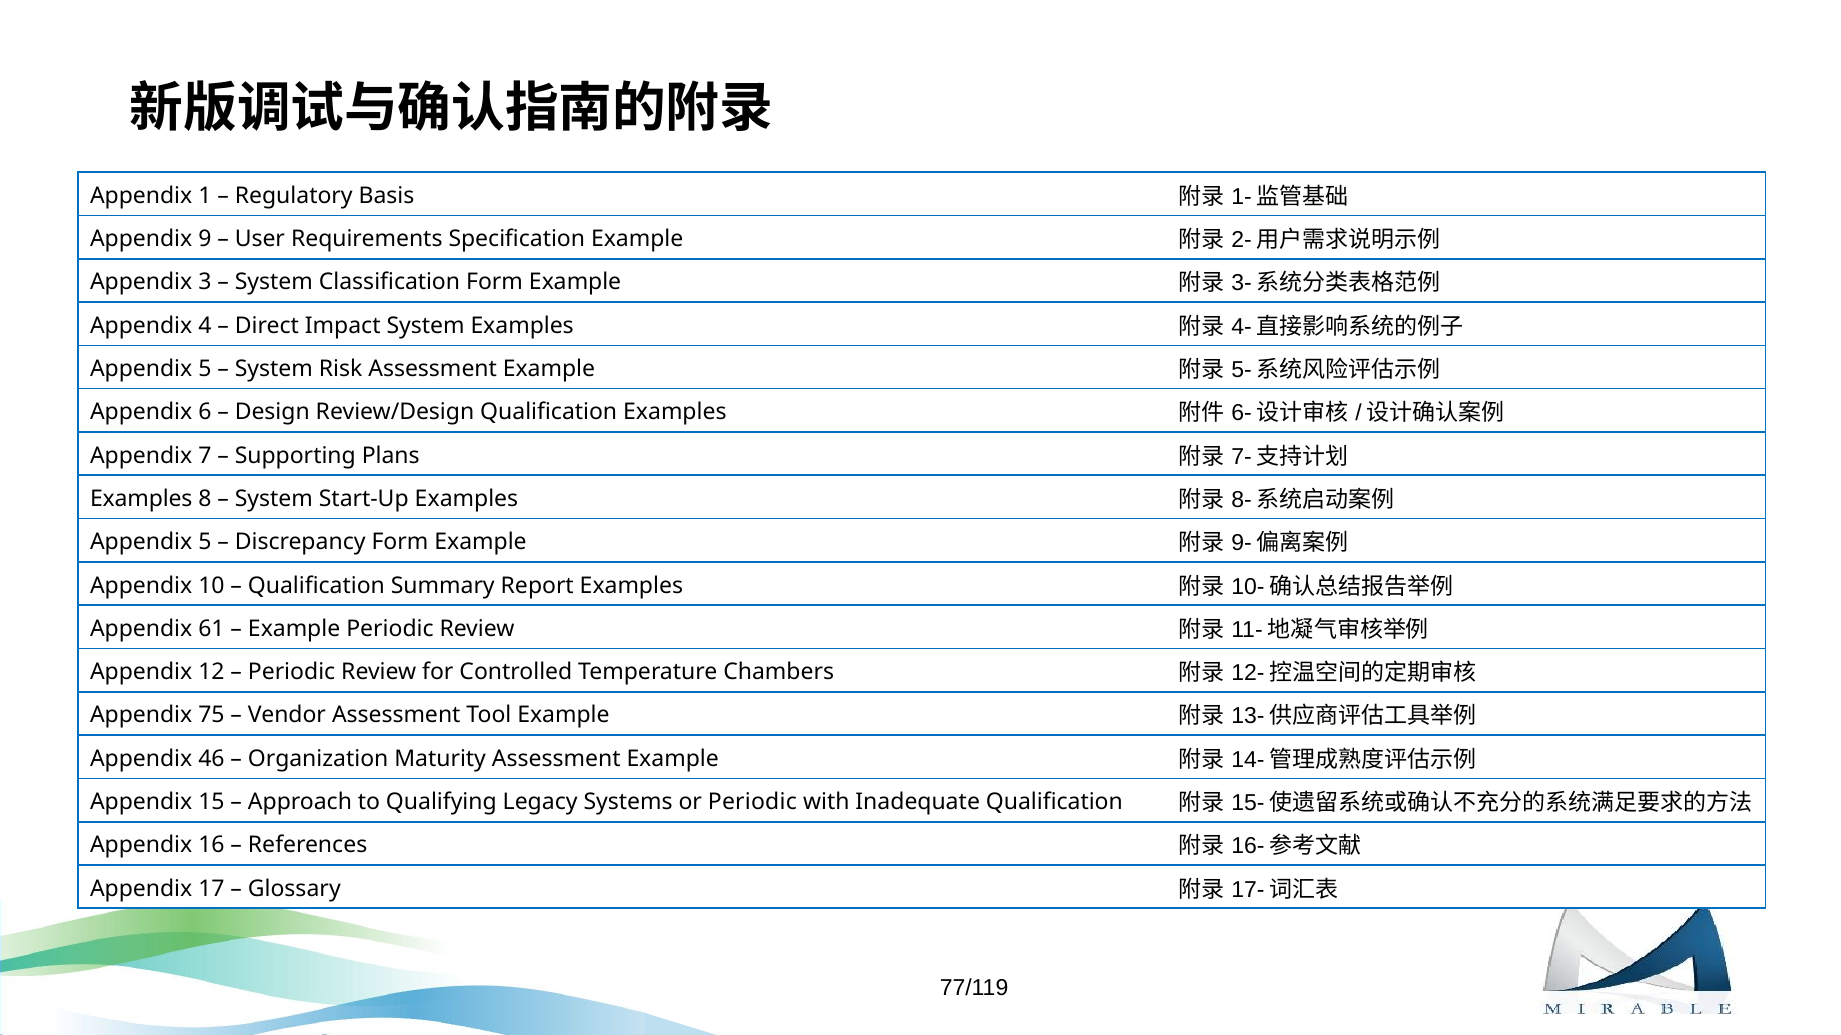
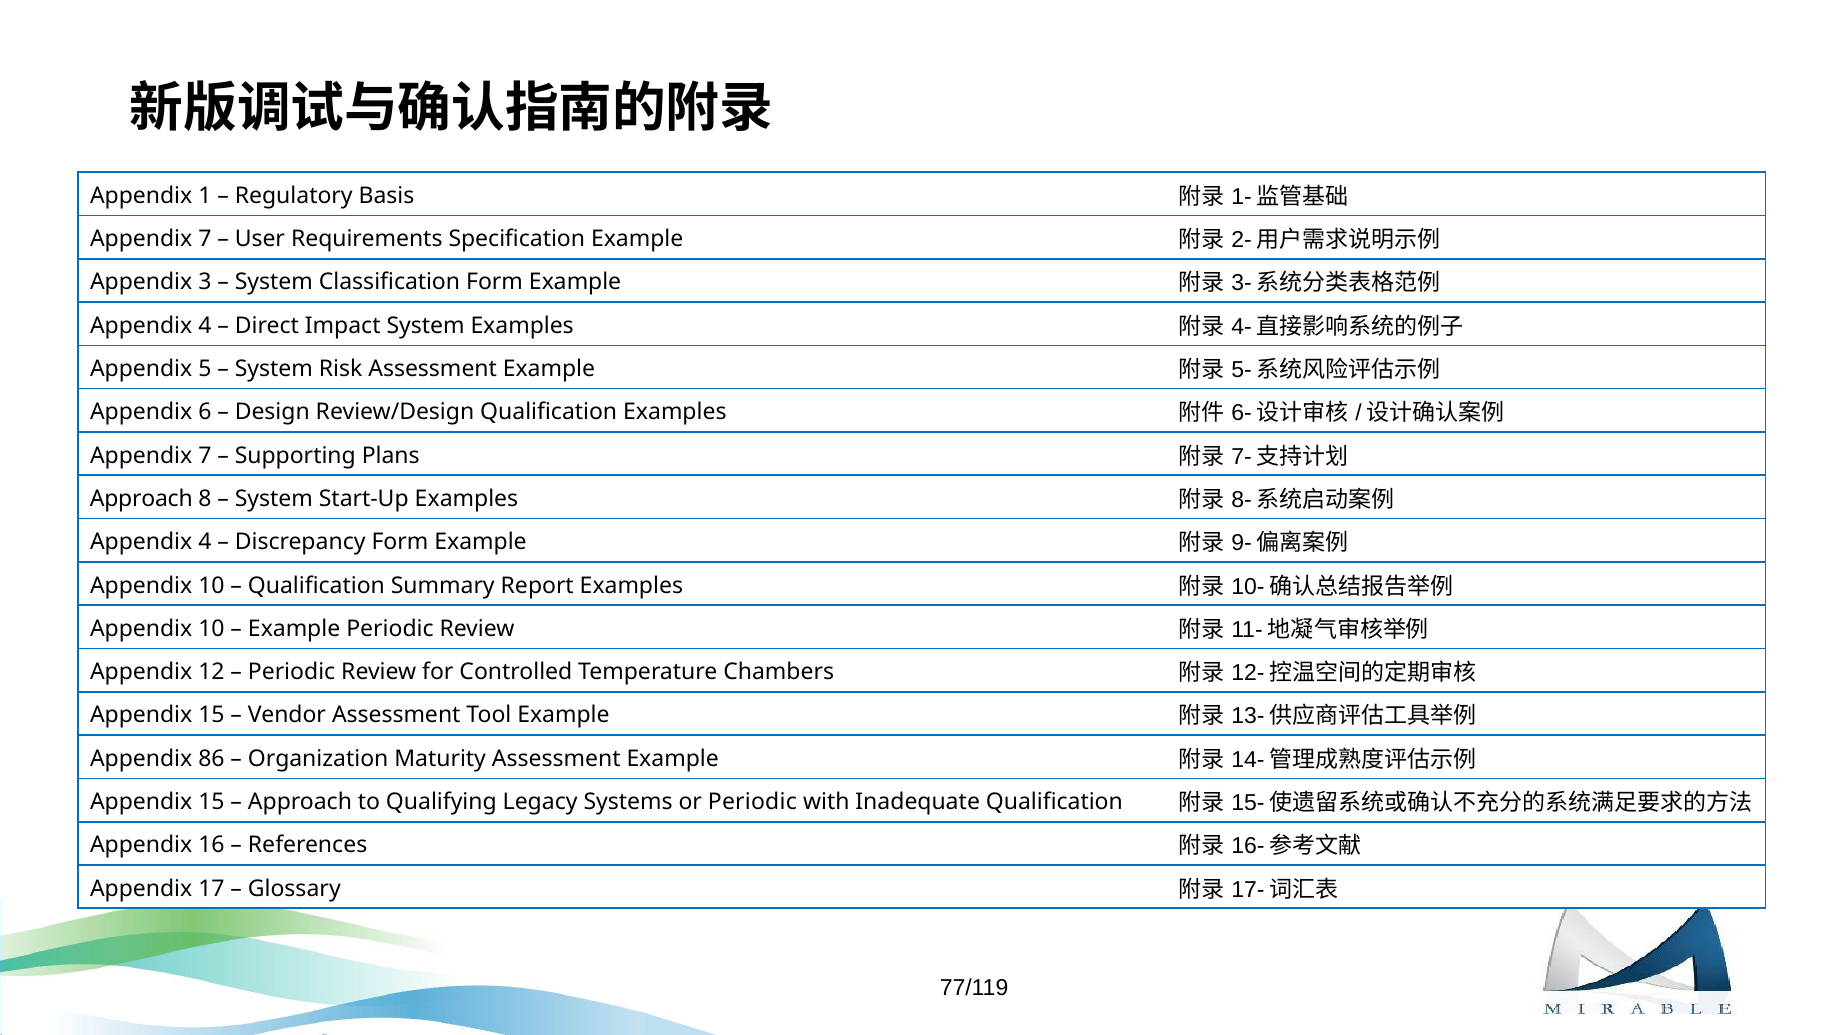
9 at (205, 239): 9 -> 7
Examples at (141, 499): Examples -> Approach
5 at (205, 542): 5 -> 4
61 at (211, 629): 61 -> 10
75 at (211, 716): 75 -> 15
46: 46 -> 86
